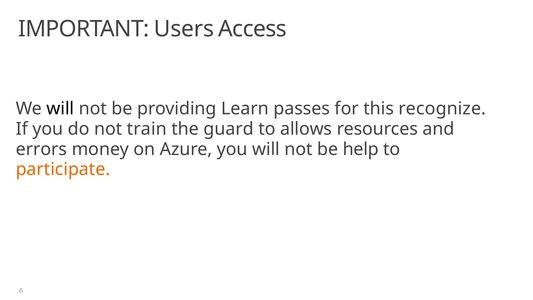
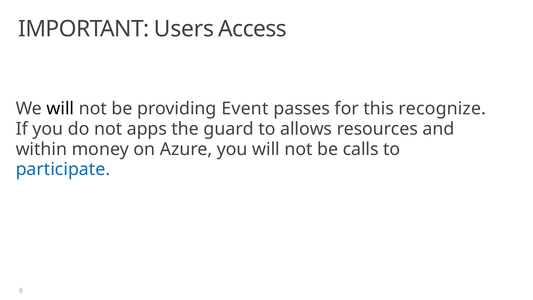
Learn: Learn -> Event
train: train -> apps
errors: errors -> within
help: help -> calls
participate colour: orange -> blue
